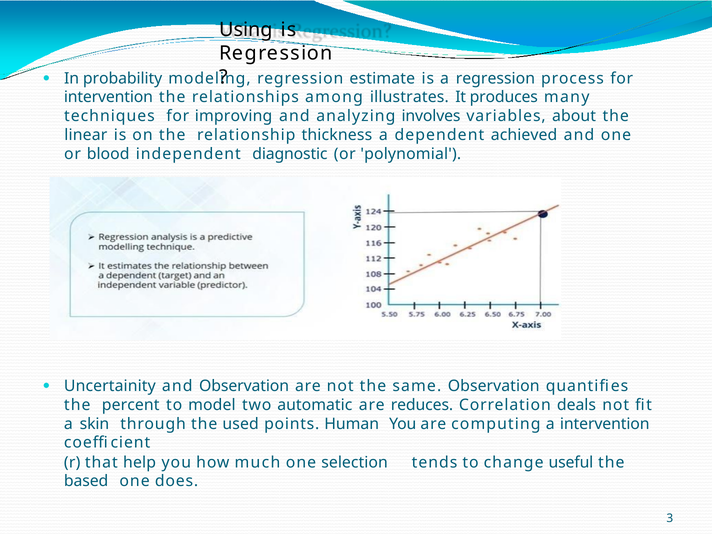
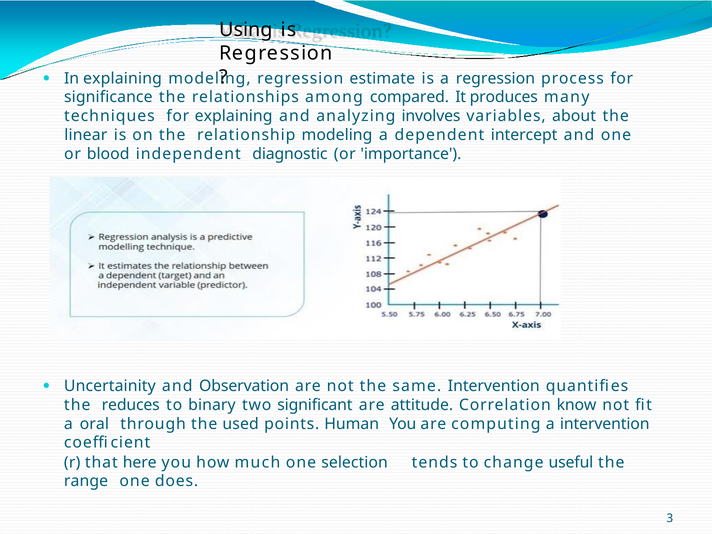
In probability: probability -> explaining
intervention at (108, 97): intervention -> significance
illustrates: illustrates -> compared
for improving: improving -> explaining
relationship thickness: thickness -> modeling
achieved: achieved -> intercept
polynomial: polynomial -> importance
same Observation: Observation -> Intervention
percent: percent -> reduces
model: model -> binary
automatic: automatic -> significant
reduces: reduces -> attitude
deals: deals -> know
skin: skin -> oral
help: help -> here
based: based -> range
